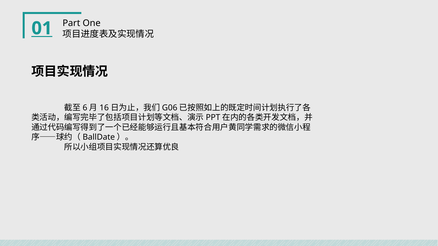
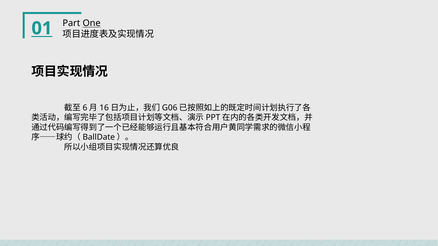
One underline: none -> present
